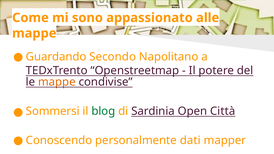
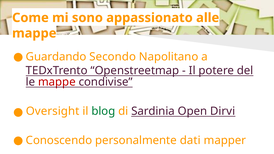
mappe at (57, 82) colour: orange -> red
Sommersi: Sommersi -> Oversight
Città: Città -> Dirvi
